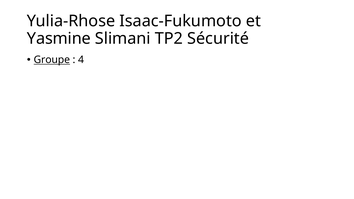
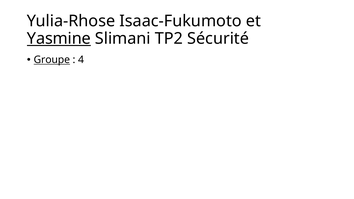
Yasmine underline: none -> present
